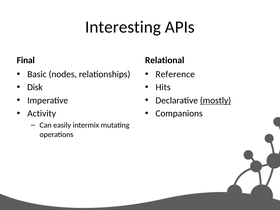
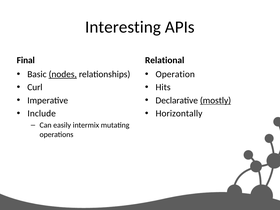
nodes underline: none -> present
Reference: Reference -> Operation
Disk: Disk -> Curl
Activity: Activity -> Include
Companions: Companions -> Horizontally
